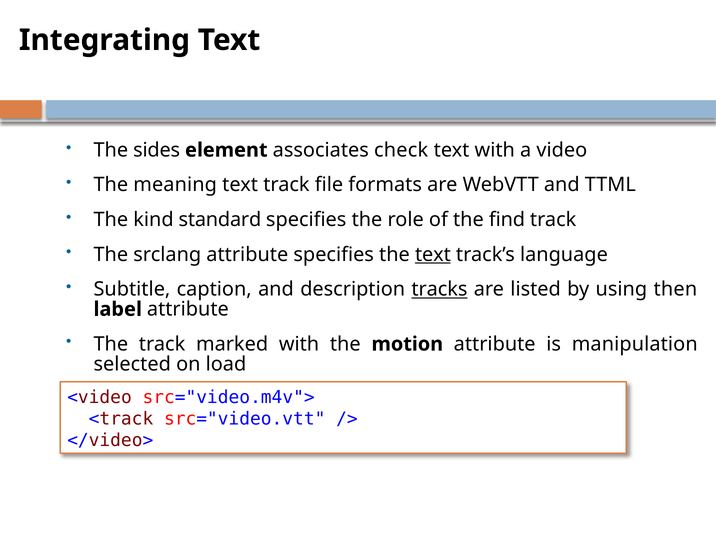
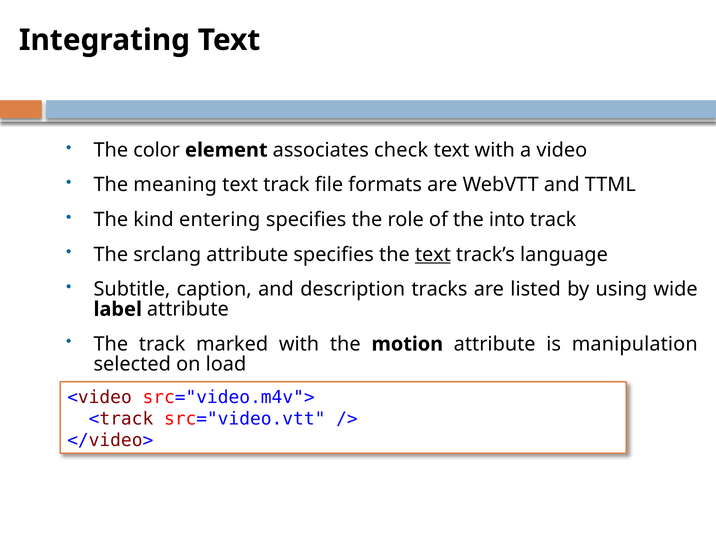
sides: sides -> color
standard: standard -> entering
find: find -> into
tracks underline: present -> none
then: then -> wide
